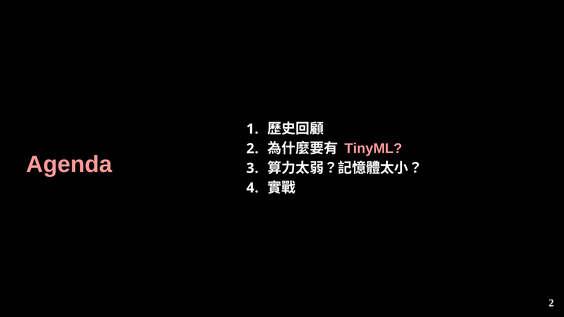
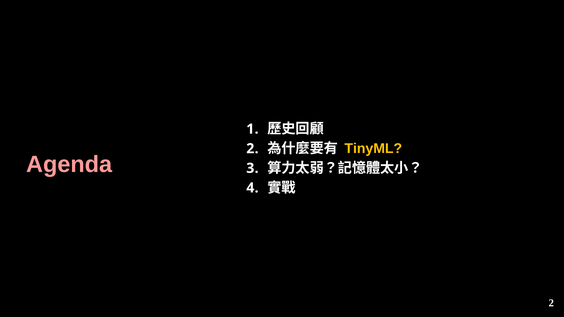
TinyML colour: pink -> yellow
